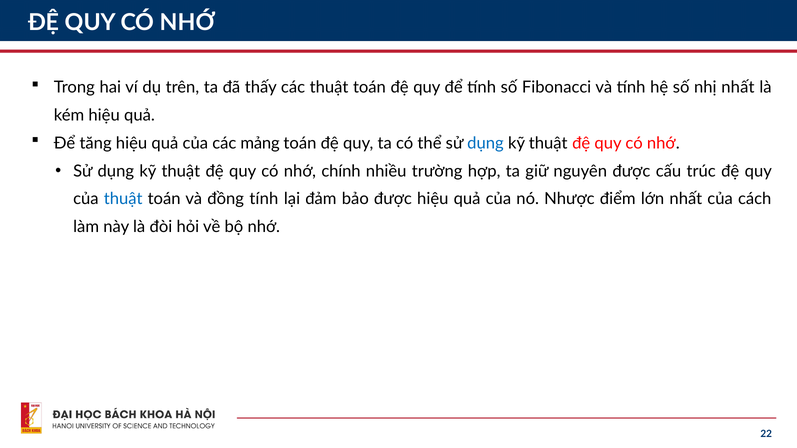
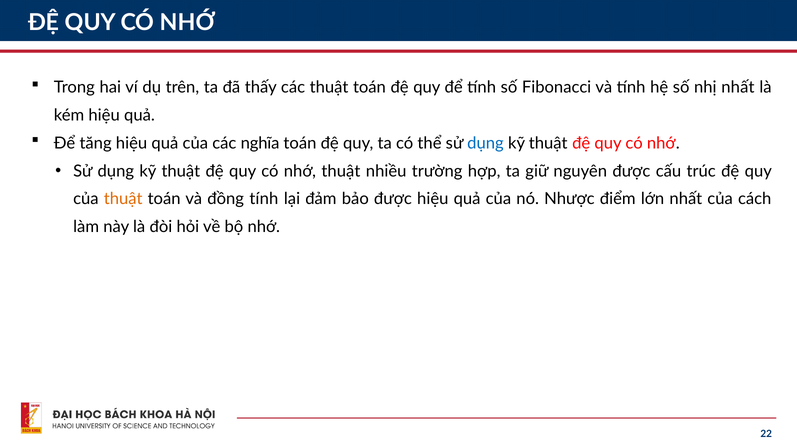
mảng: mảng -> nghĩa
nhớ chính: chính -> thuật
thuật at (123, 199) colour: blue -> orange
